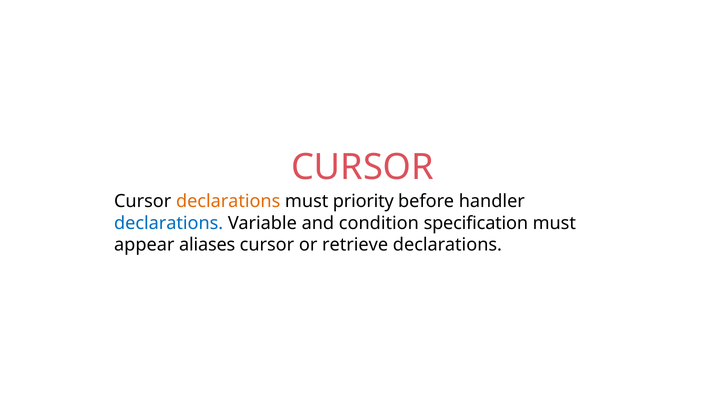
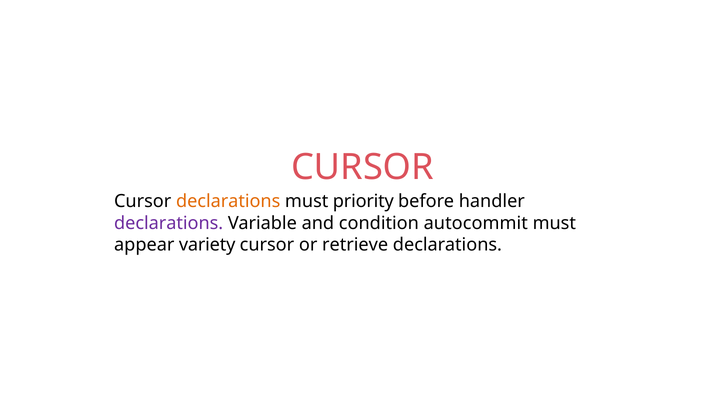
declarations at (169, 223) colour: blue -> purple
specification: specification -> autocommit
aliases: aliases -> variety
